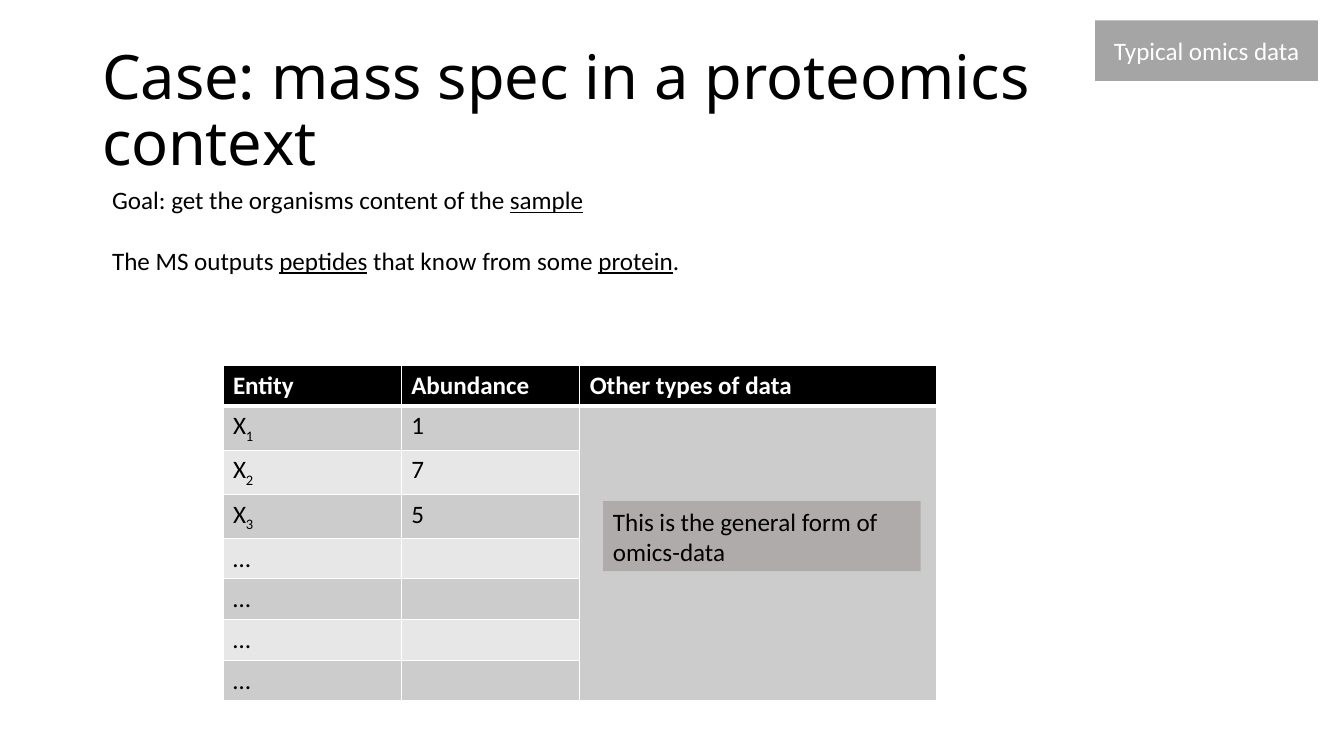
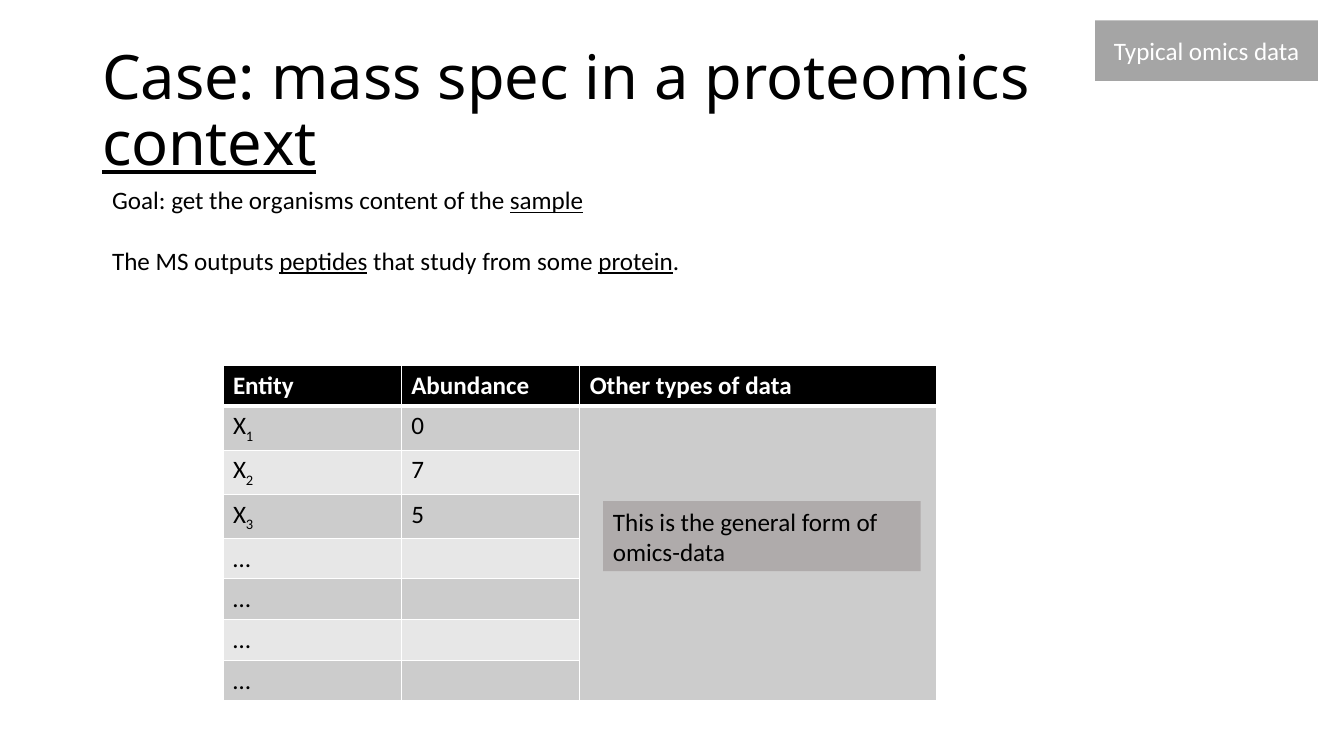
context underline: none -> present
know: know -> study
1 at (418, 427): 1 -> 0
